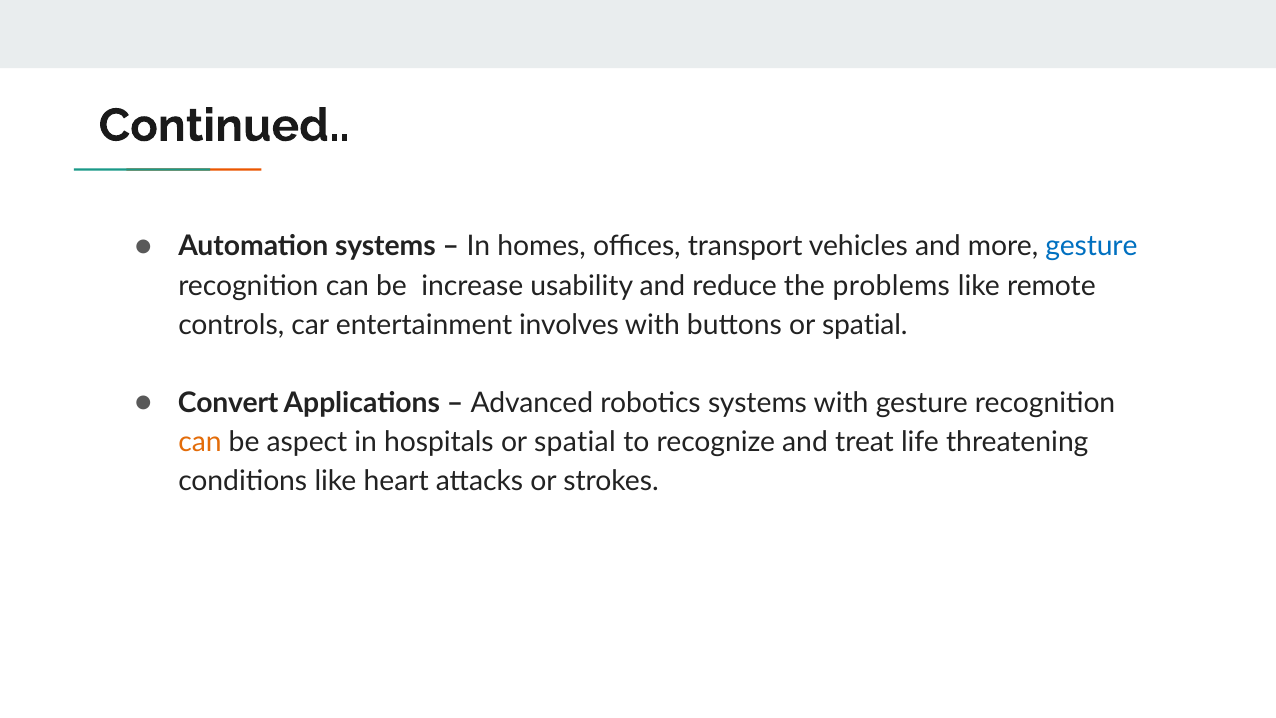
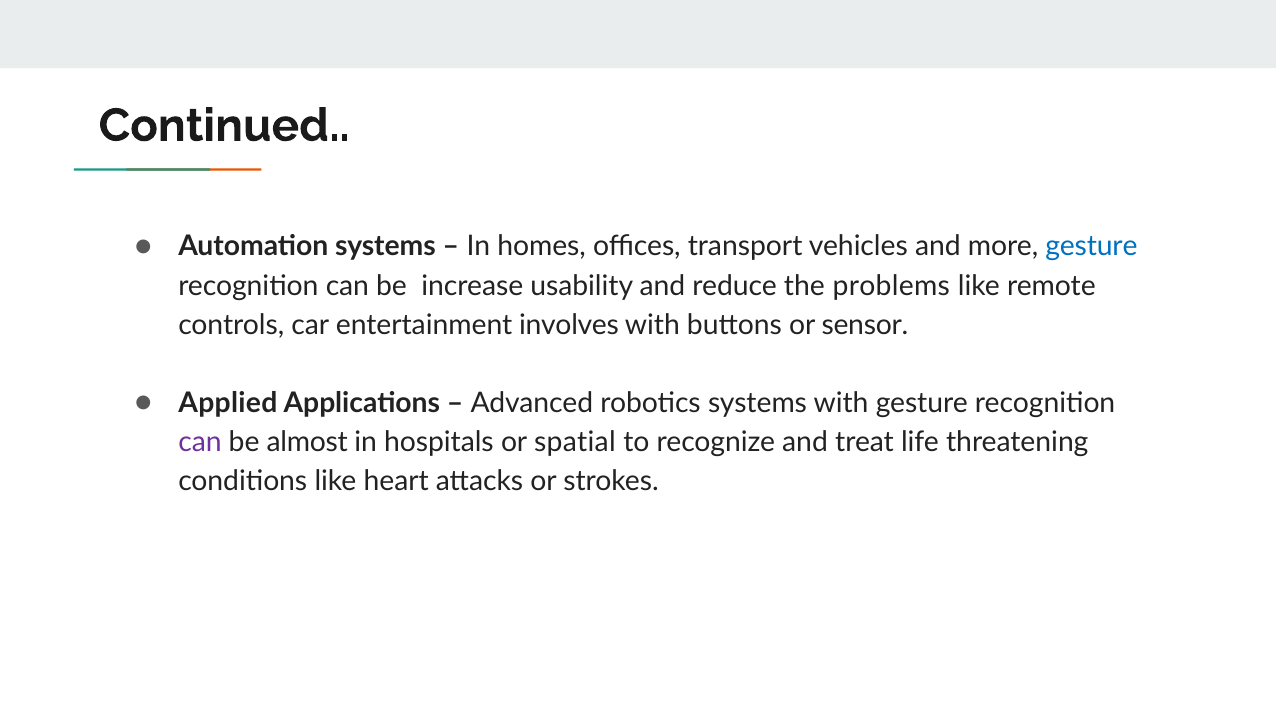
buttons or spatial: spatial -> sensor
Convert: Convert -> Applied
can at (200, 442) colour: orange -> purple
aspect: aspect -> almost
